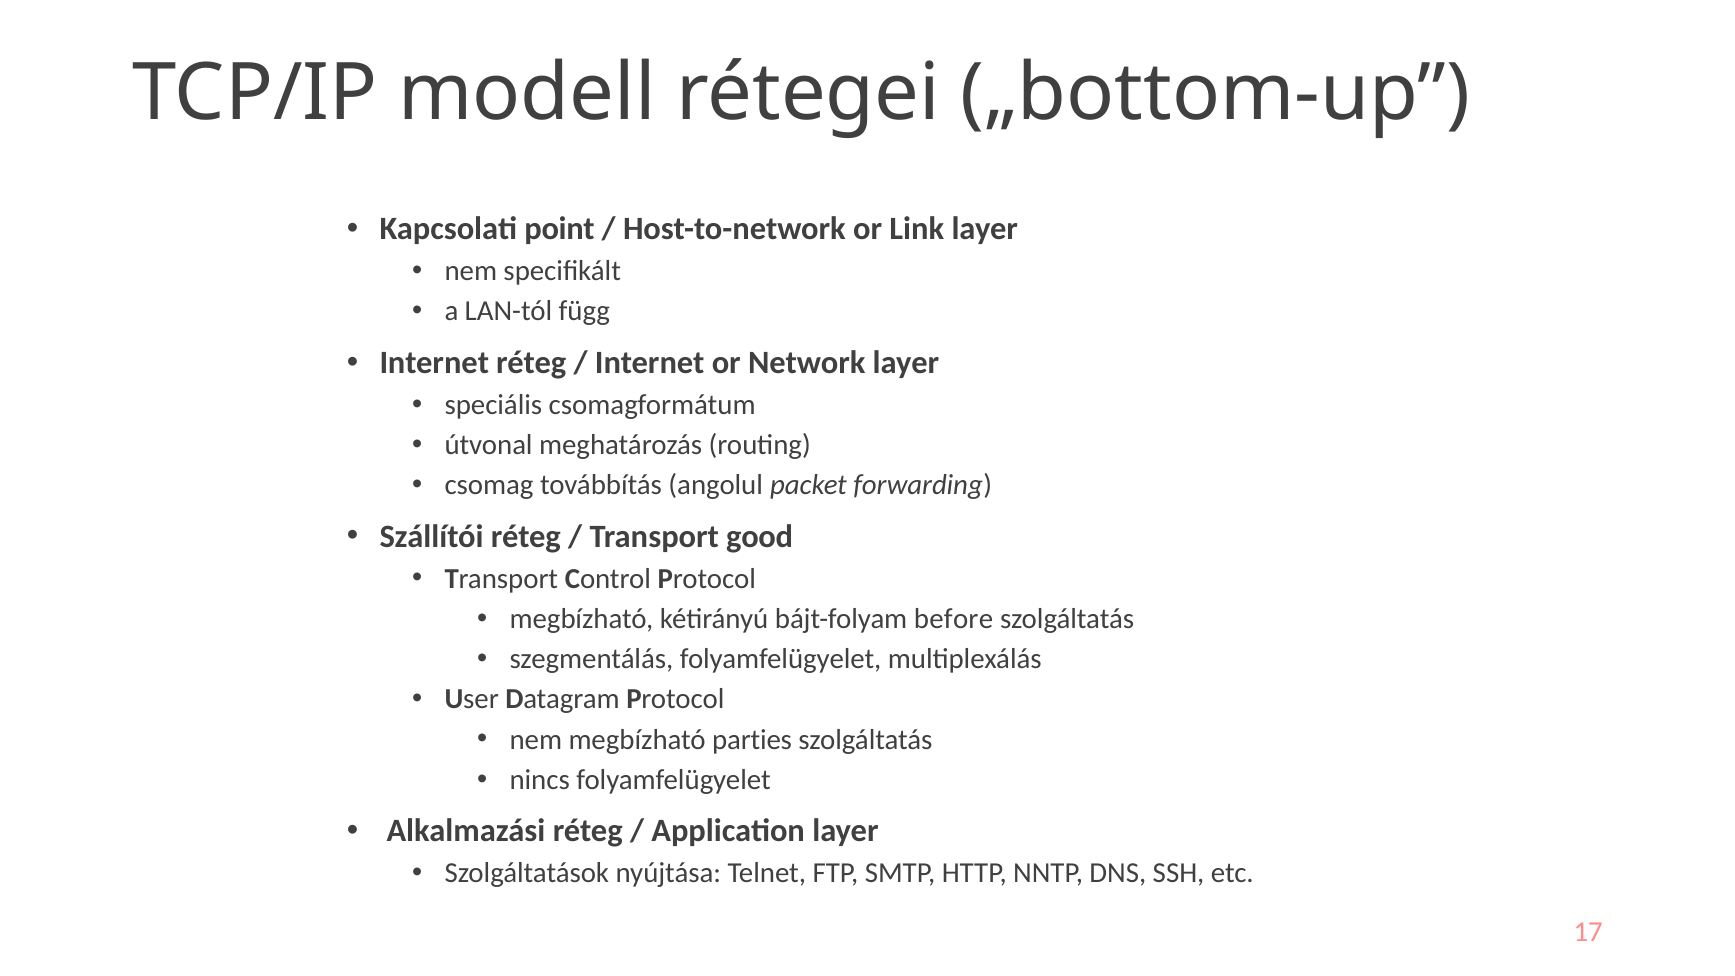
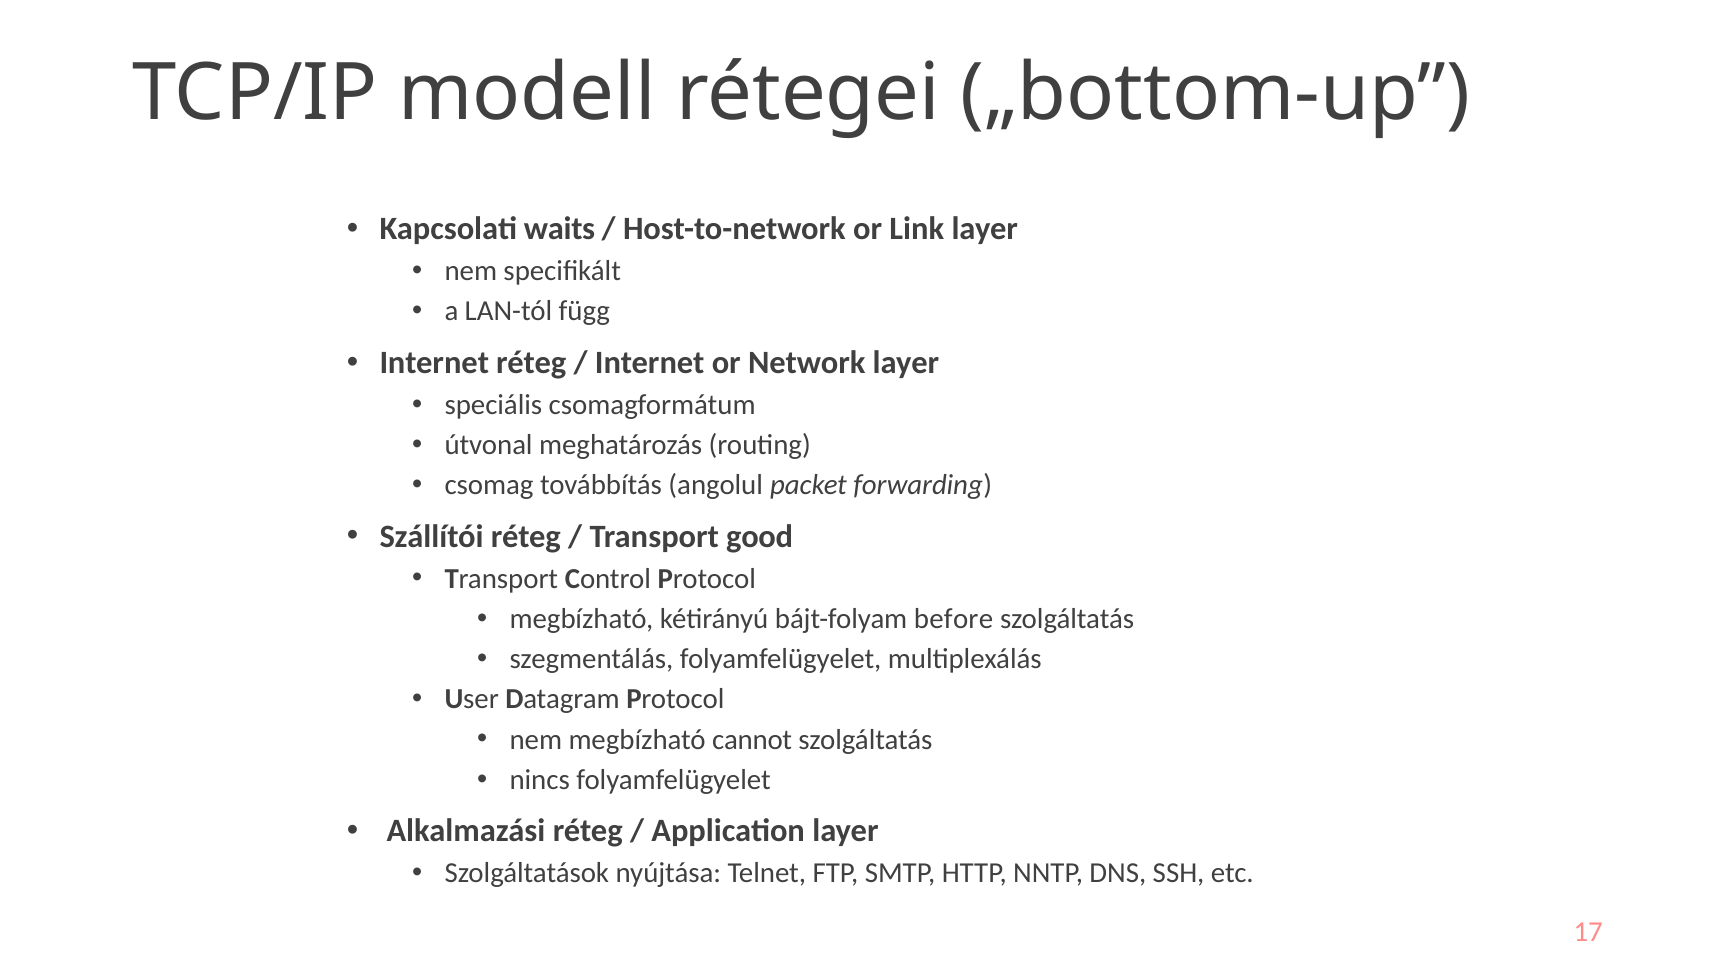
point: point -> waits
parties: parties -> cannot
